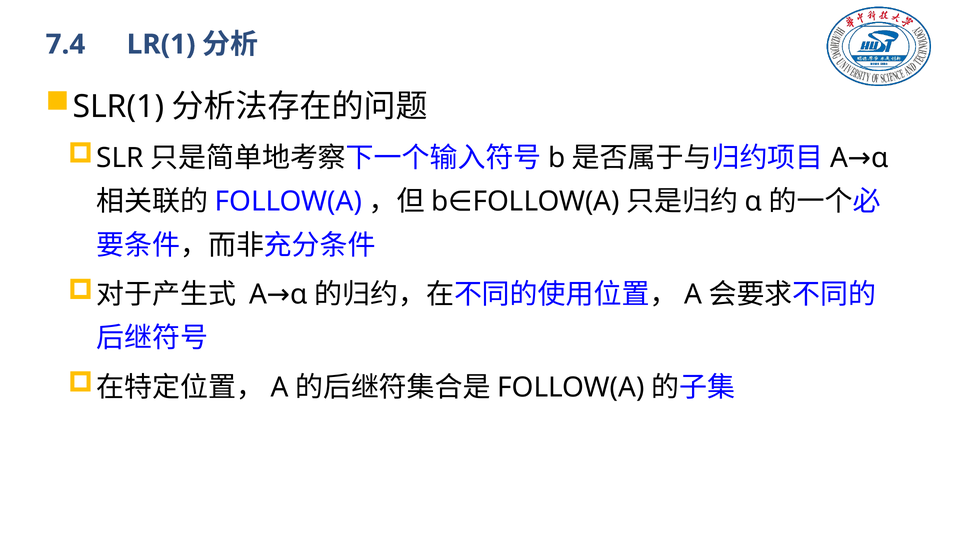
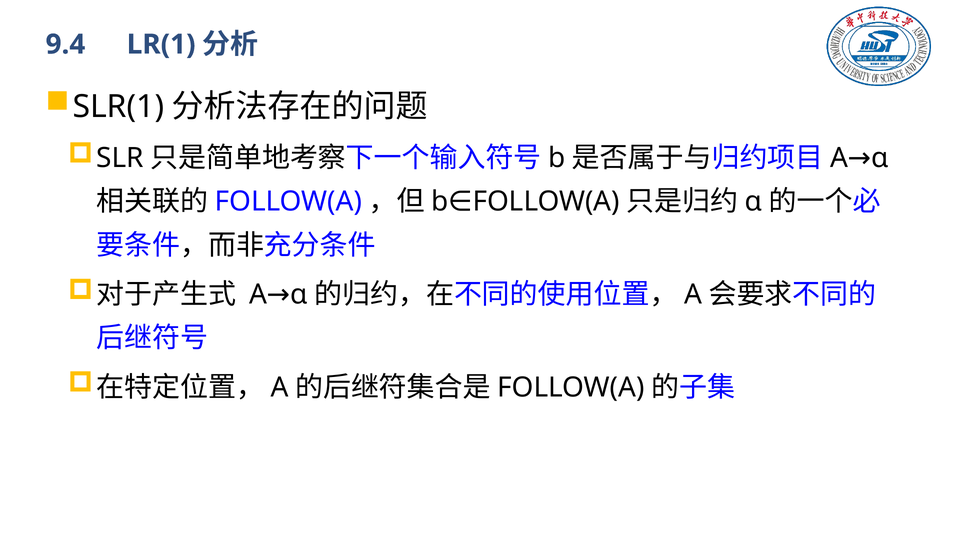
7.4: 7.4 -> 9.4
